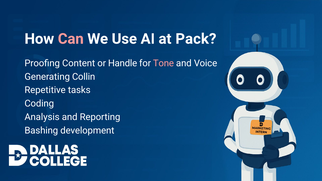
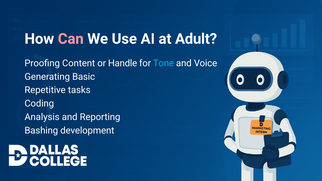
Pack: Pack -> Adult
Tone colour: pink -> light blue
Collin: Collin -> Basic
